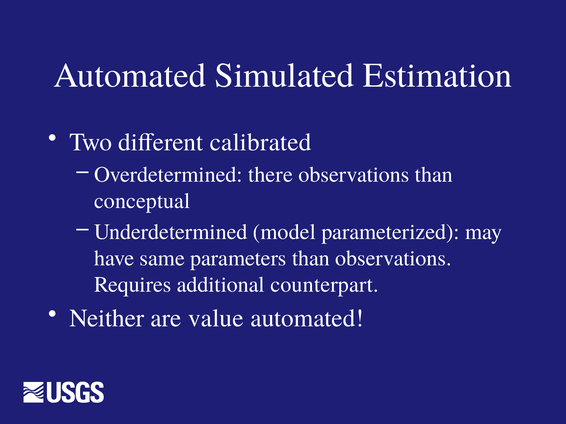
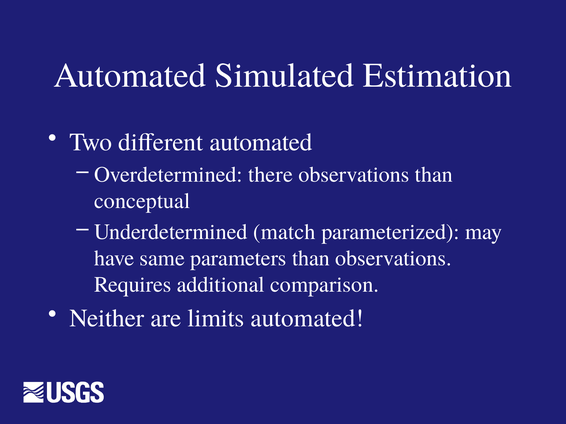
different calibrated: calibrated -> automated
model: model -> match
counterpart: counterpart -> comparison
value: value -> limits
